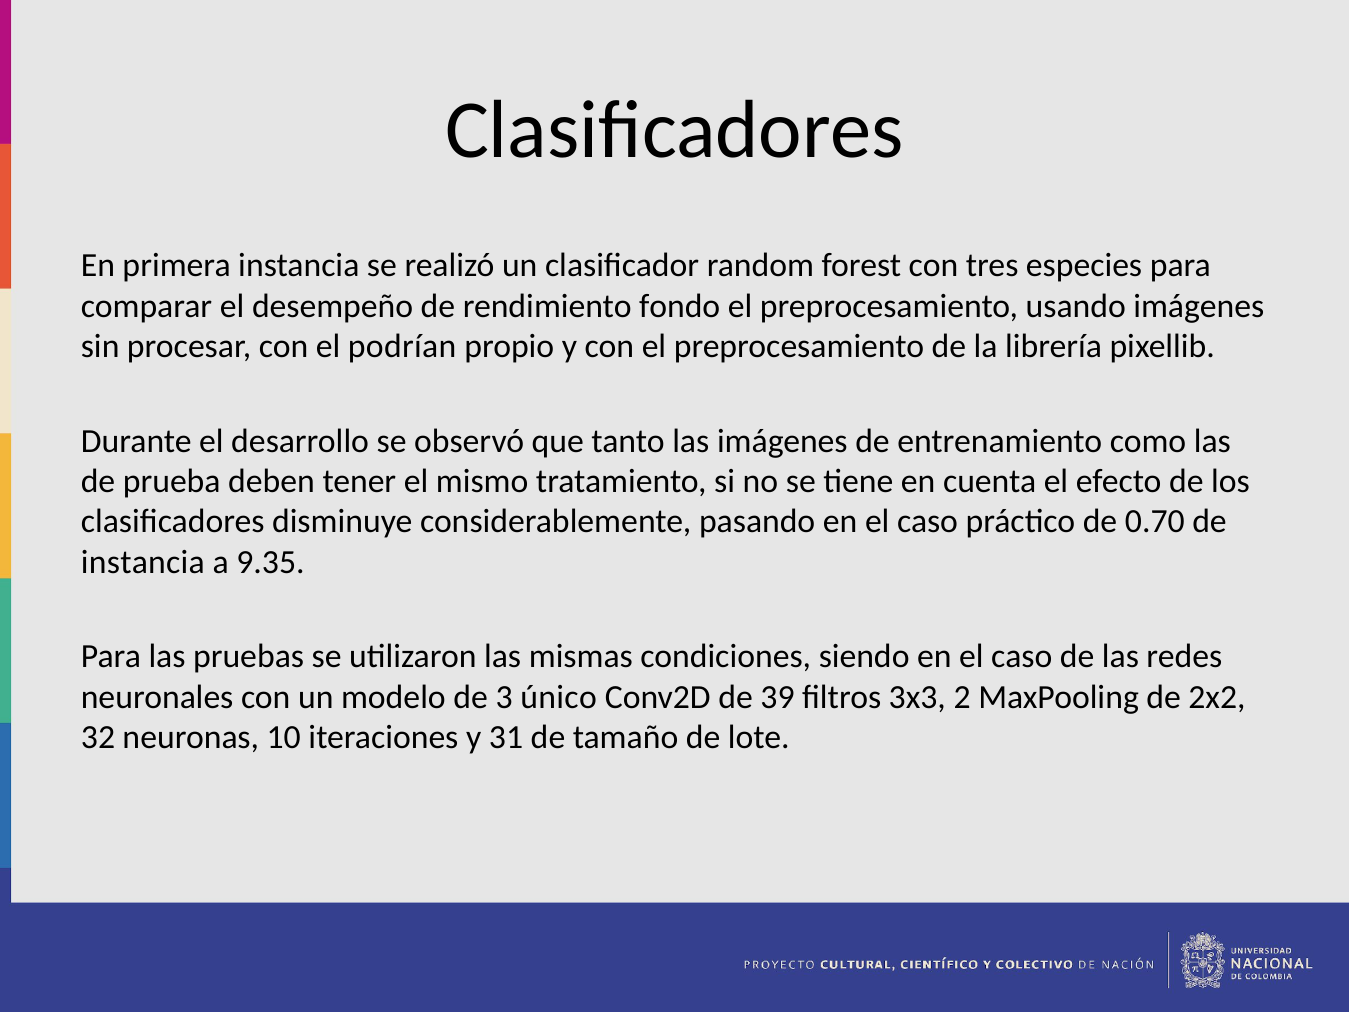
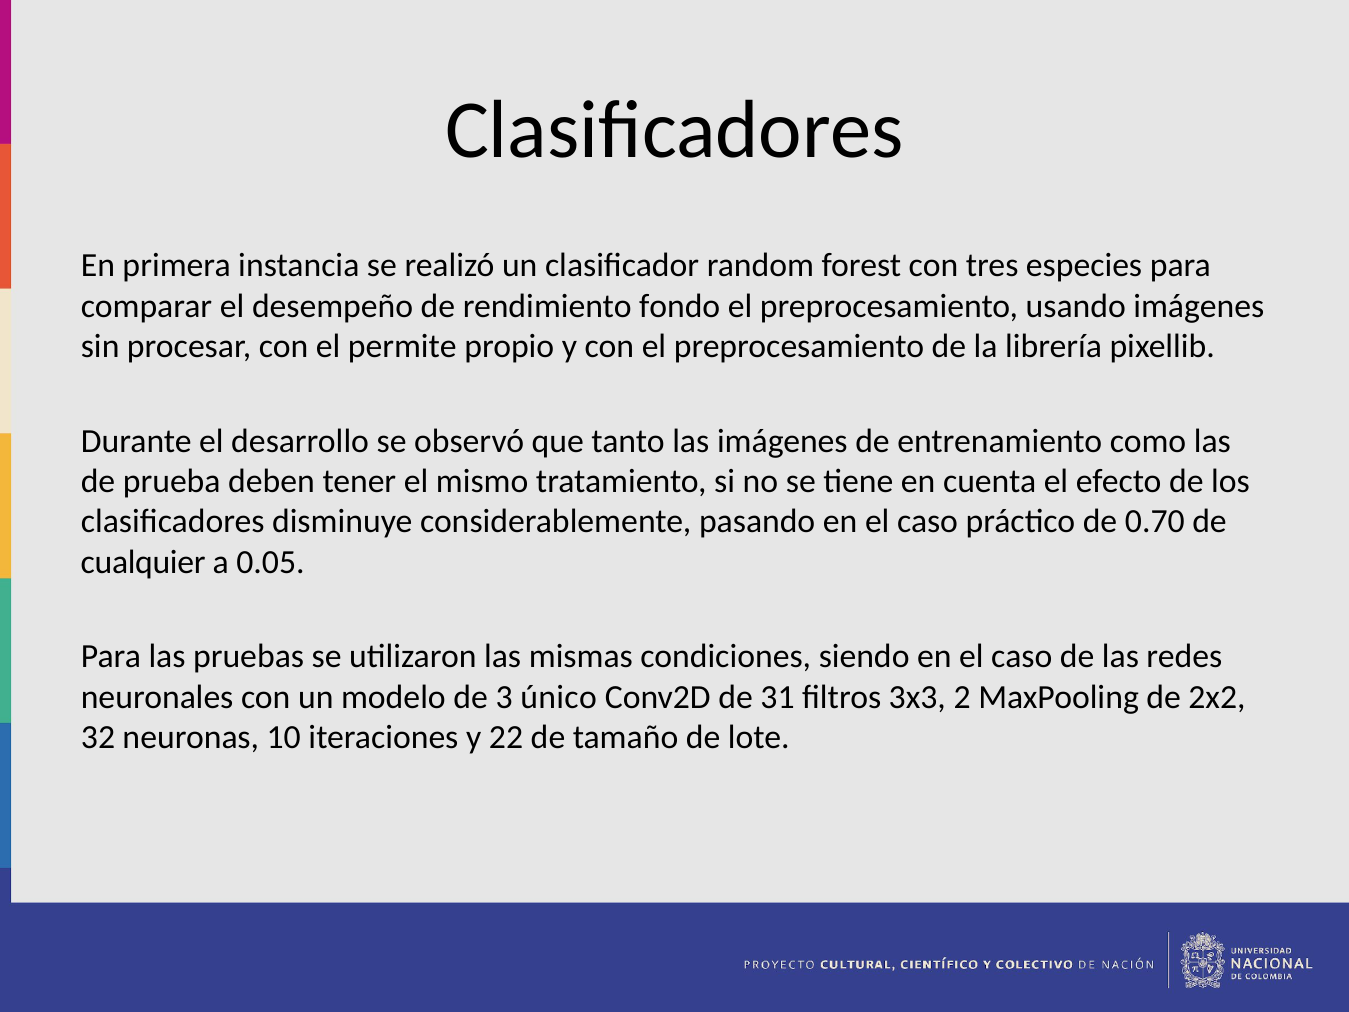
podrían: podrían -> permite
instancia at (143, 562): instancia -> cualquier
9.35: 9.35 -> 0.05
39: 39 -> 31
31: 31 -> 22
